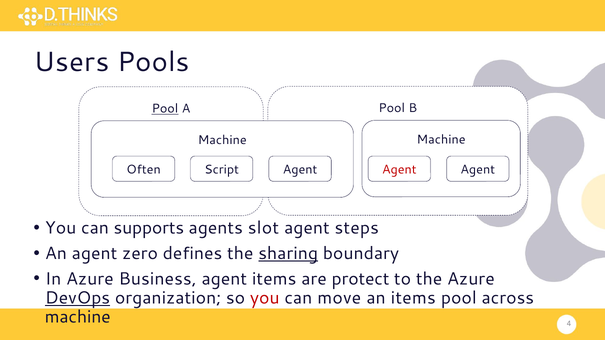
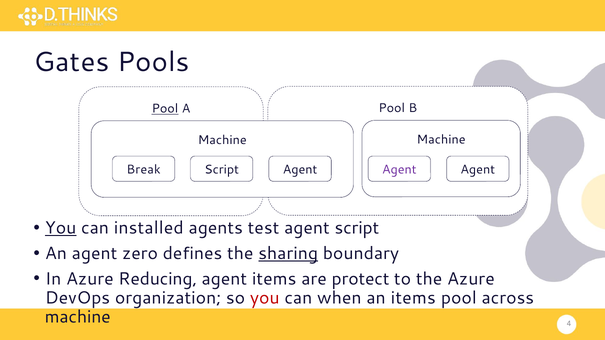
Users: Users -> Gates
Often: Often -> Break
Agent at (399, 170) colour: red -> purple
You at (61, 228) underline: none -> present
supports: supports -> installed
slot: slot -> test
steps at (357, 228): steps -> script
Business: Business -> Reducing
DevOps underline: present -> none
move: move -> when
